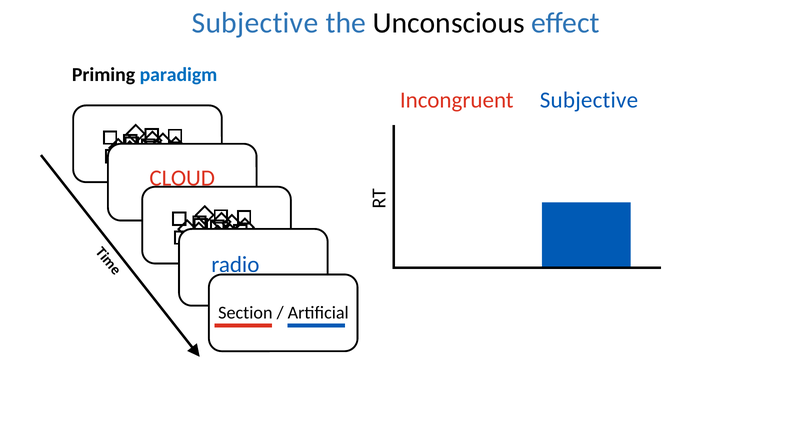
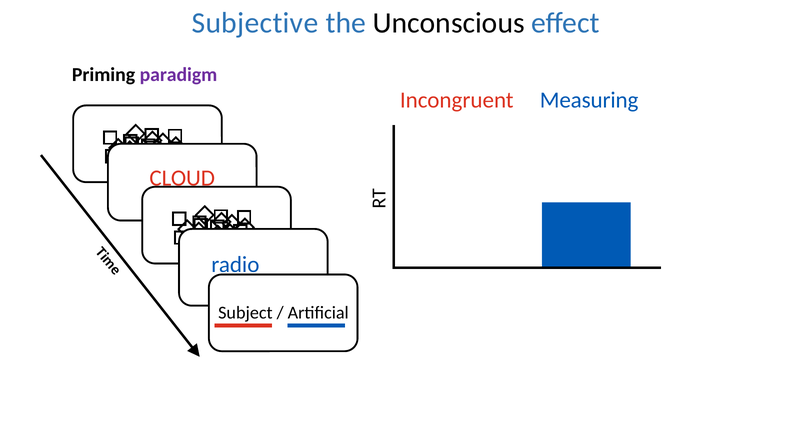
paradigm colour: blue -> purple
Incongruent Subjective: Subjective -> Measuring
Section: Section -> Subject
